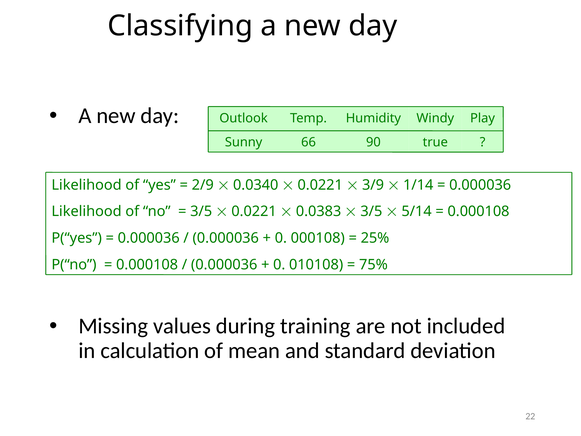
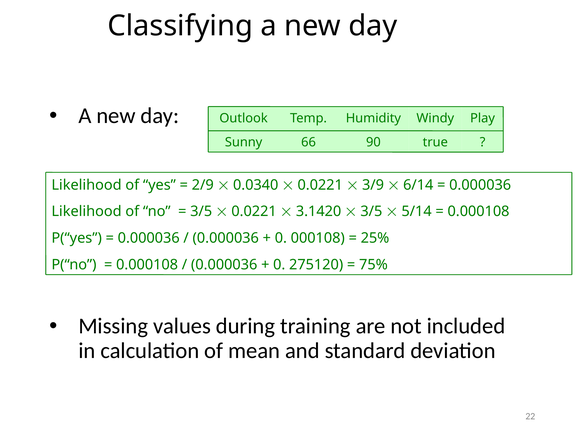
1/14: 1/14 -> 6/14
0.0383: 0.0383 -> 3.1420
010108: 010108 -> 275120
